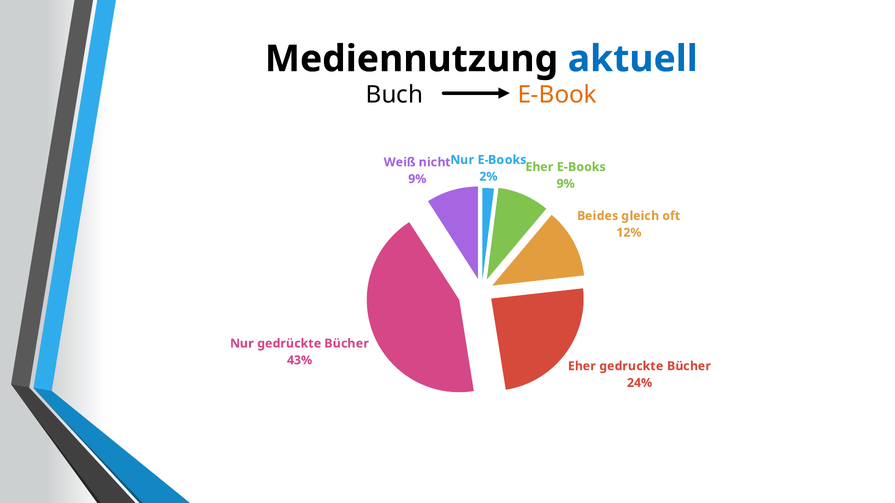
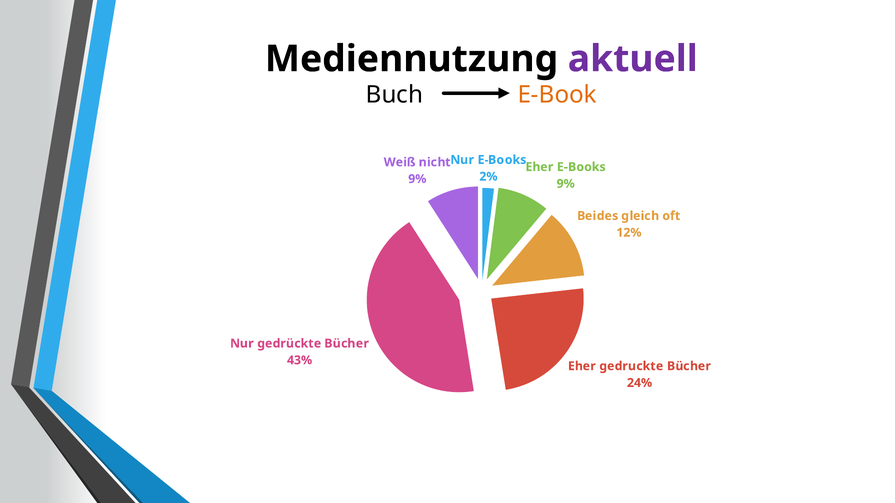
aktuell colour: blue -> purple
